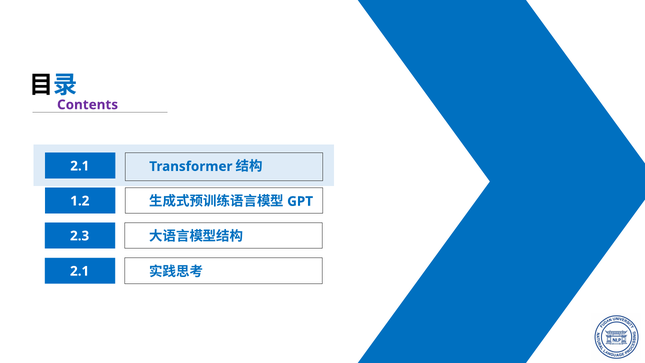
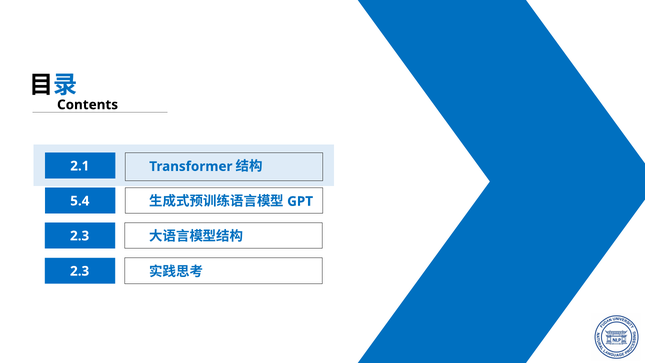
Contents colour: purple -> black
1.2: 1.2 -> 5.4
2.1 at (80, 271): 2.1 -> 2.3
